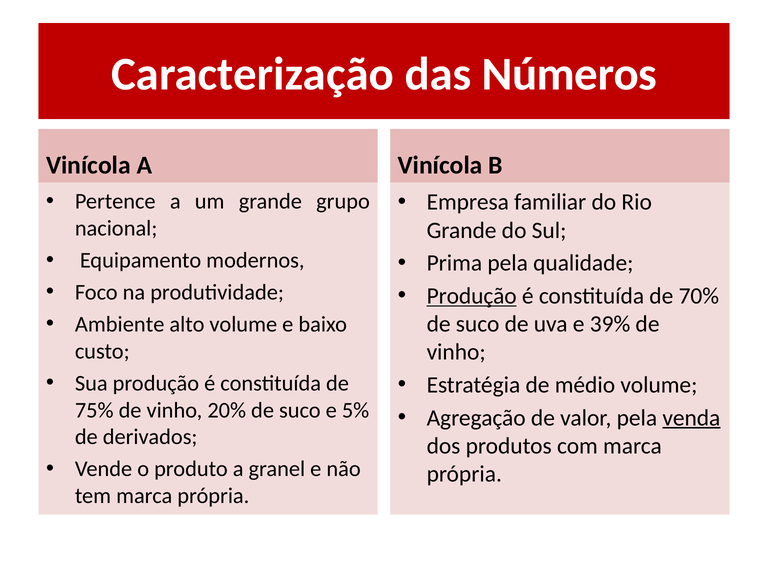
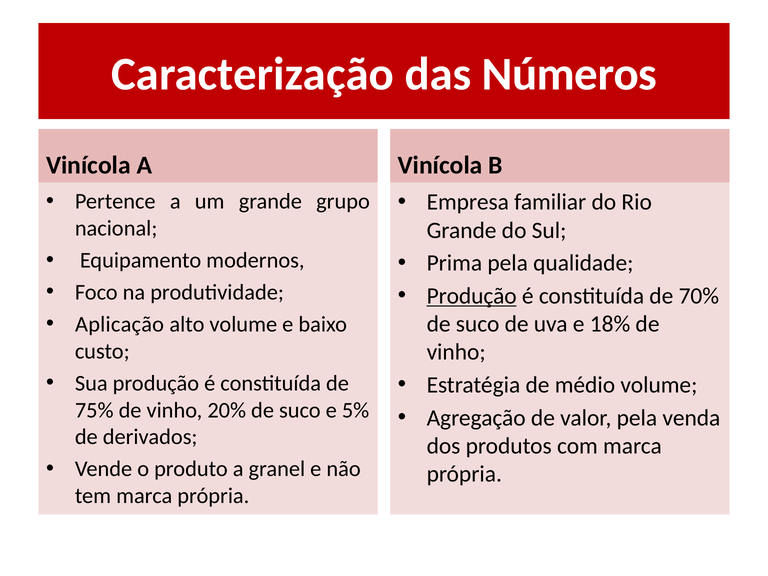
Ambiente: Ambiente -> Aplicação
39%: 39% -> 18%
venda underline: present -> none
